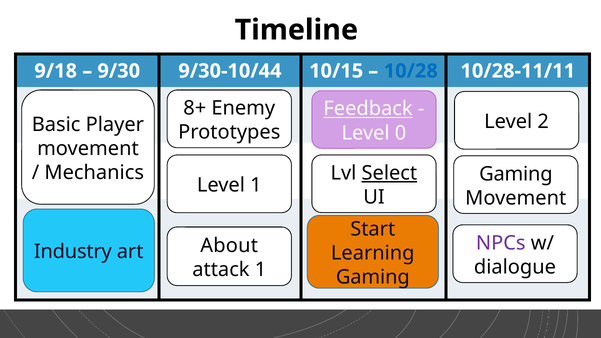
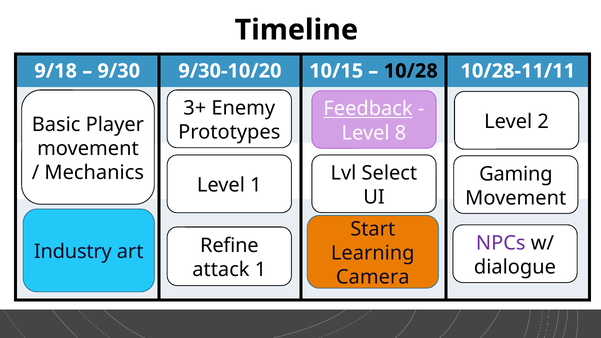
9/30-10/44: 9/30-10/44 -> 9/30-10/20
10/28 colour: blue -> black
8+: 8+ -> 3+
0: 0 -> 8
Select underline: present -> none
About: About -> Refine
Gaming at (373, 277): Gaming -> Camera
